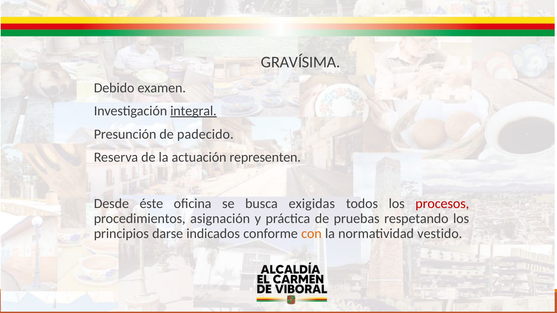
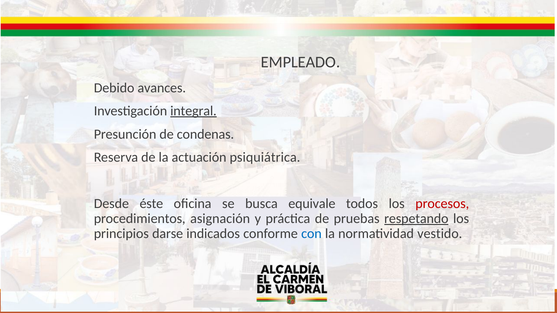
GRAVÍSIMA: GRAVÍSIMA -> EMPLEADO
examen: examen -> avances
padecido: padecido -> condenas
representen: representen -> psiquiátrica
exigidas: exigidas -> equivale
respetando underline: none -> present
con colour: orange -> blue
